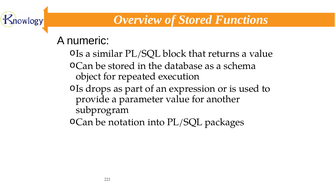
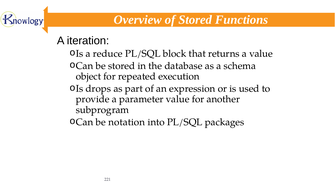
numeric: numeric -> iteration
similar: similar -> reduce
